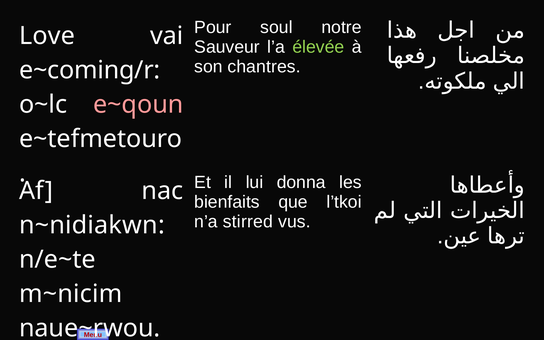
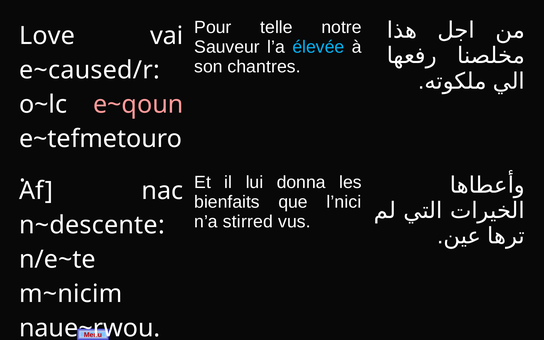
soul: soul -> telle
élevée colour: light green -> light blue
e~coming/r: e~coming/r -> e~caused/r
l’tkoi: l’tkoi -> l’nici
n~nidiakwn: n~nidiakwn -> n~descente
